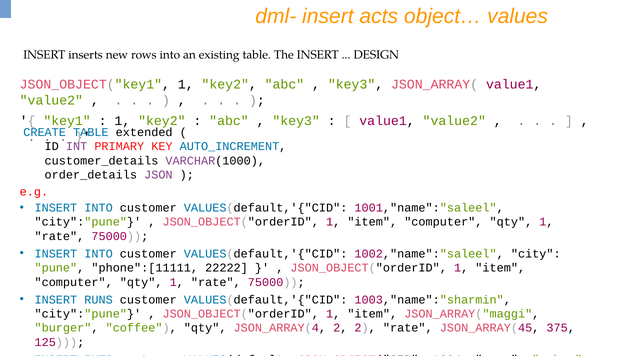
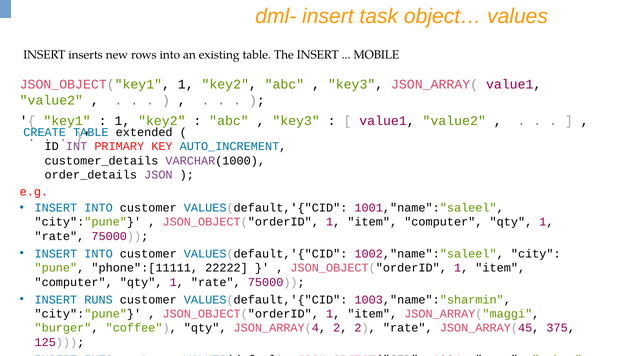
acts: acts -> task
DESIGN: DESIGN -> MOBILE
